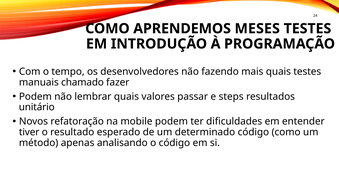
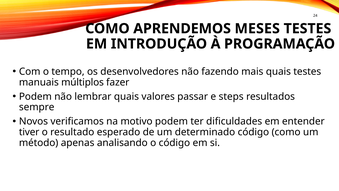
chamado: chamado -> múltiplos
unitário: unitário -> sempre
refatoração: refatoração -> verificamos
mobile: mobile -> motivo
